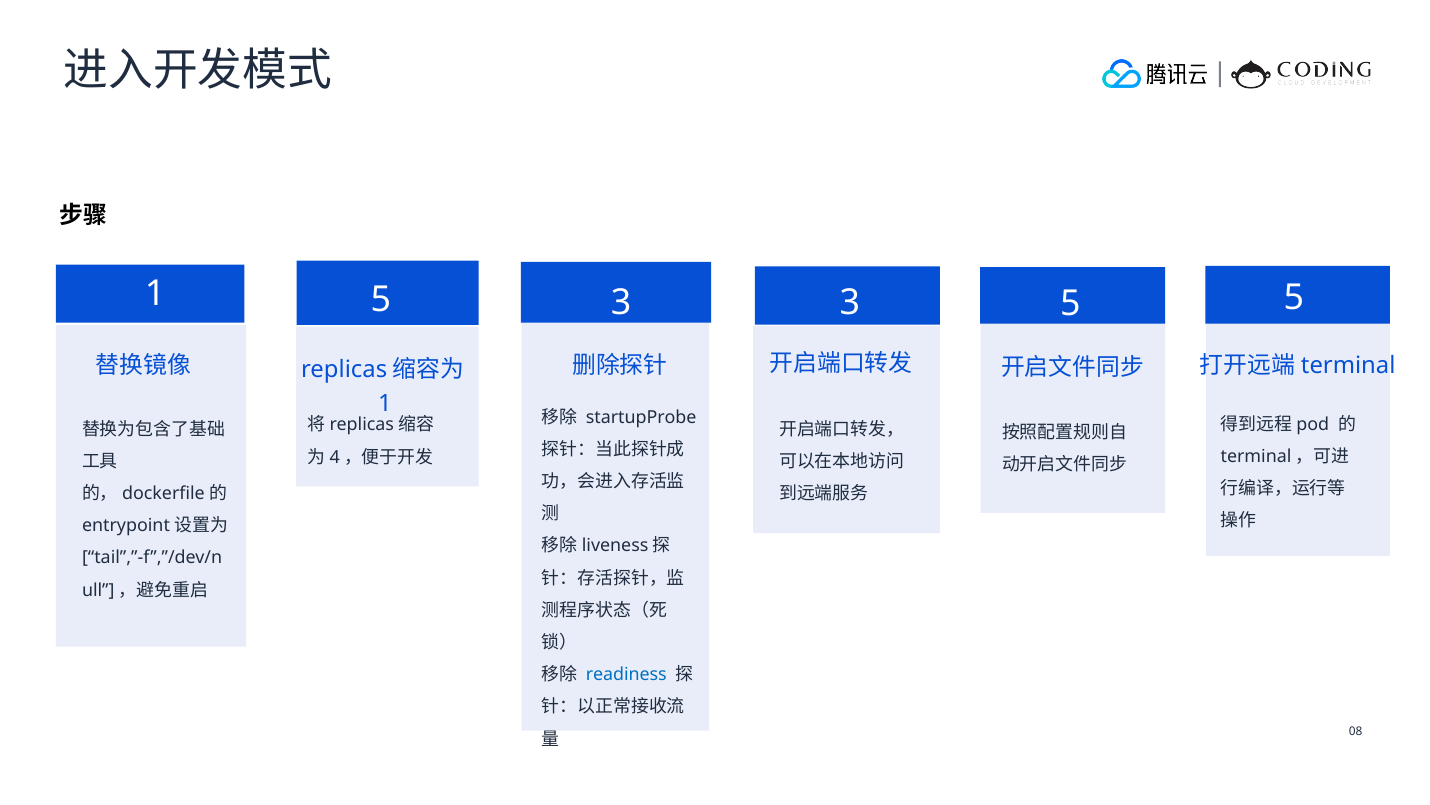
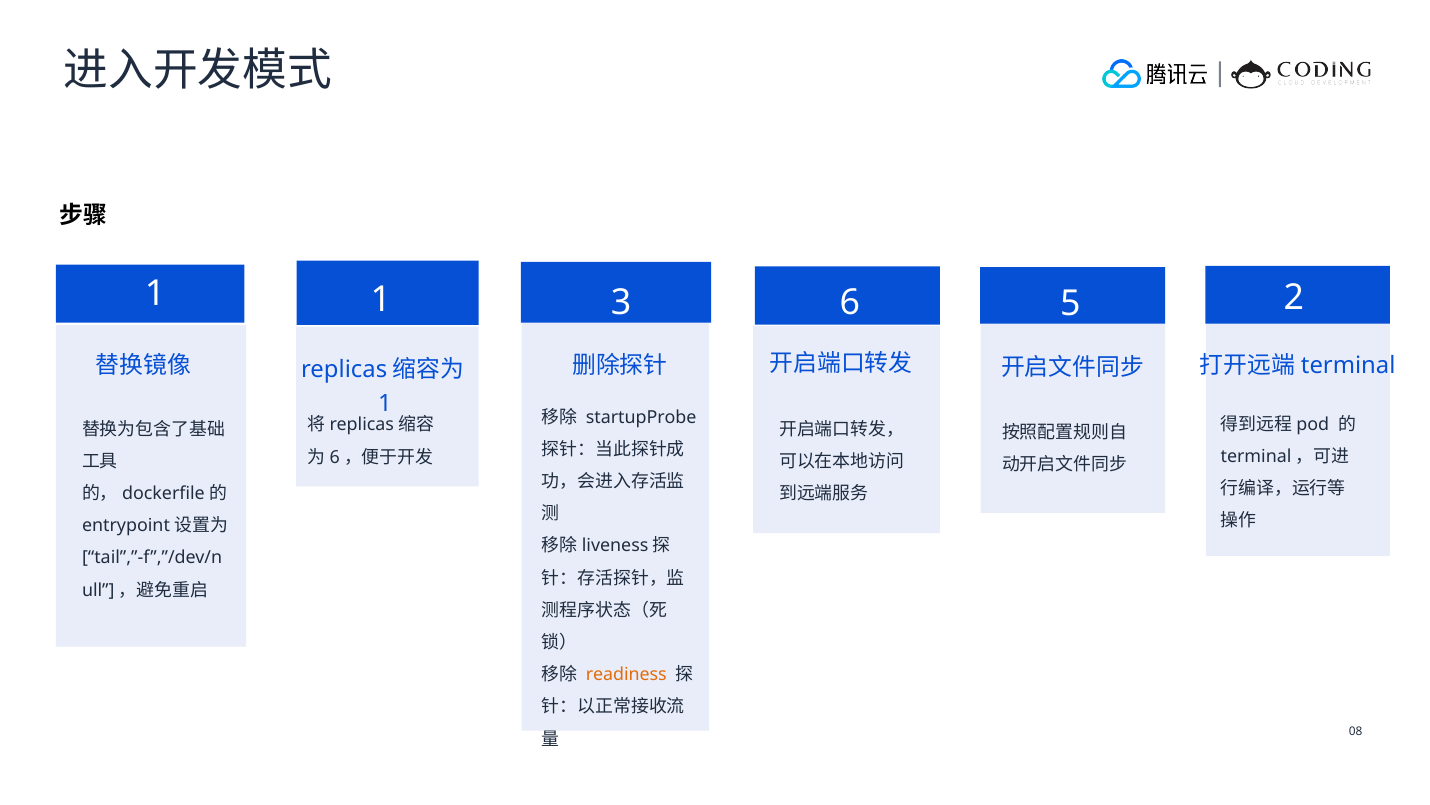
1 5: 5 -> 1
3 3: 3 -> 6
5 5: 5 -> 2
4 at (335, 457): 4 -> 6
readiness colour: blue -> orange
